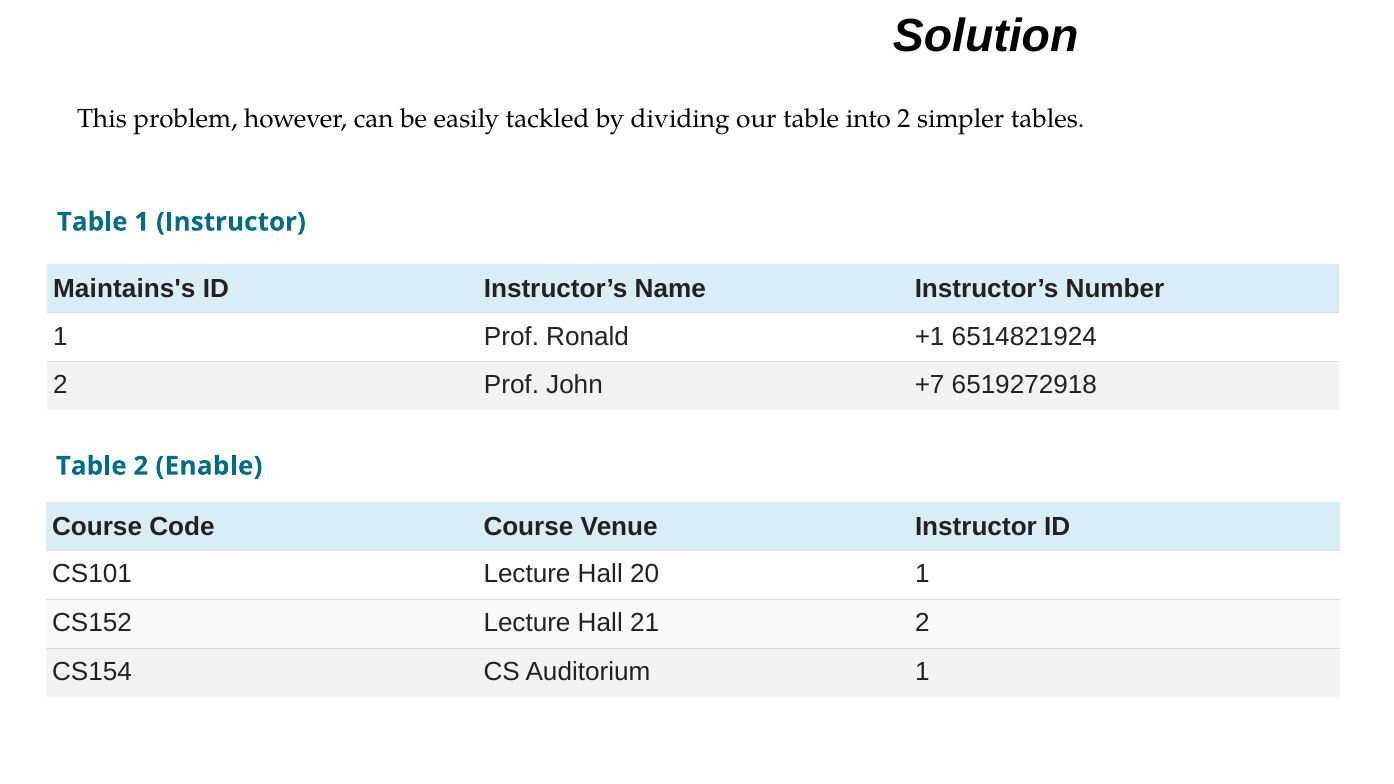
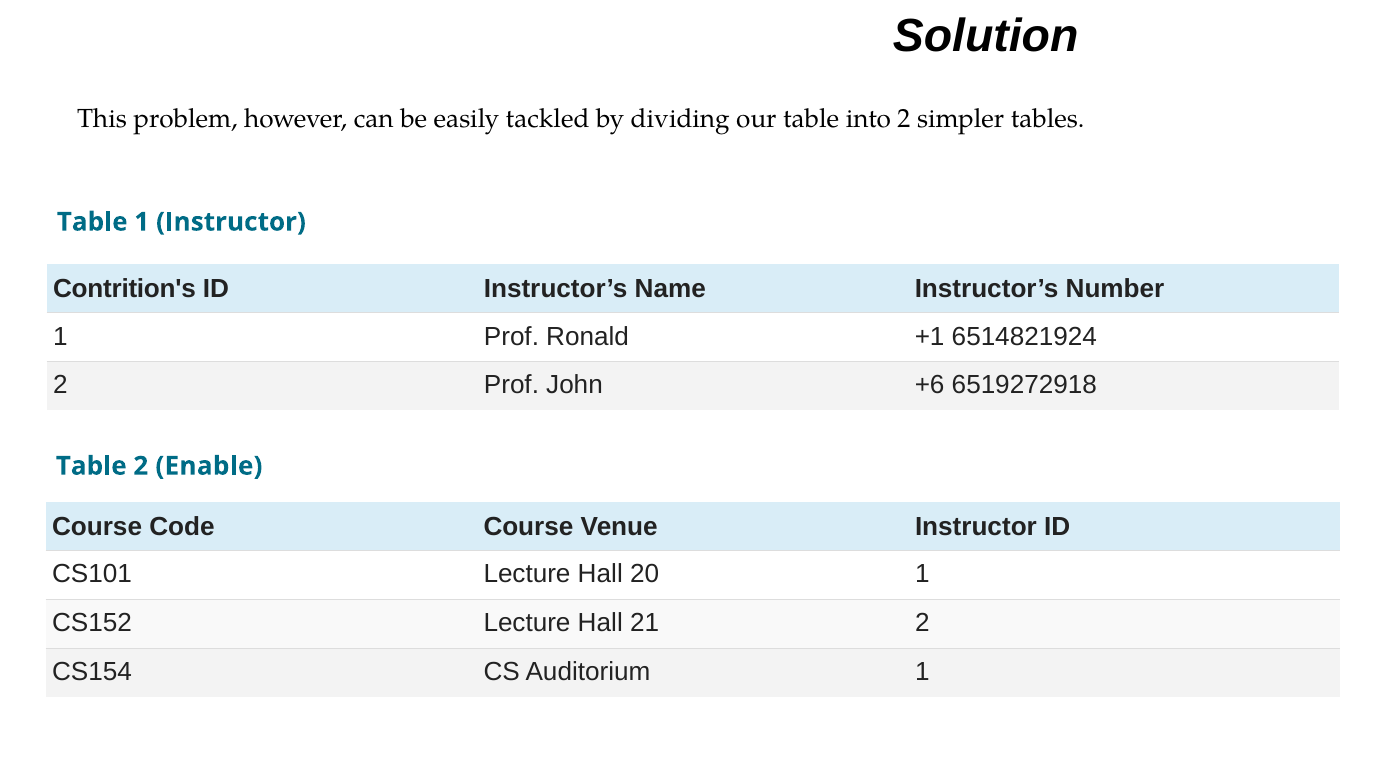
Maintains's: Maintains's -> Contrition's
+7: +7 -> +6
